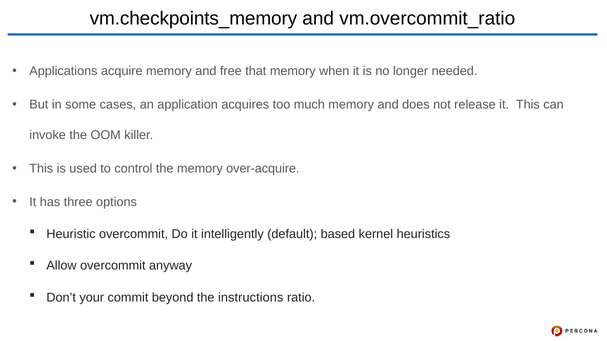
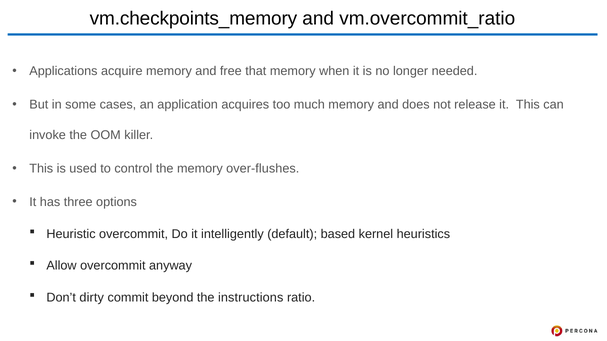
over-acquire: over-acquire -> over-flushes
your: your -> dirty
